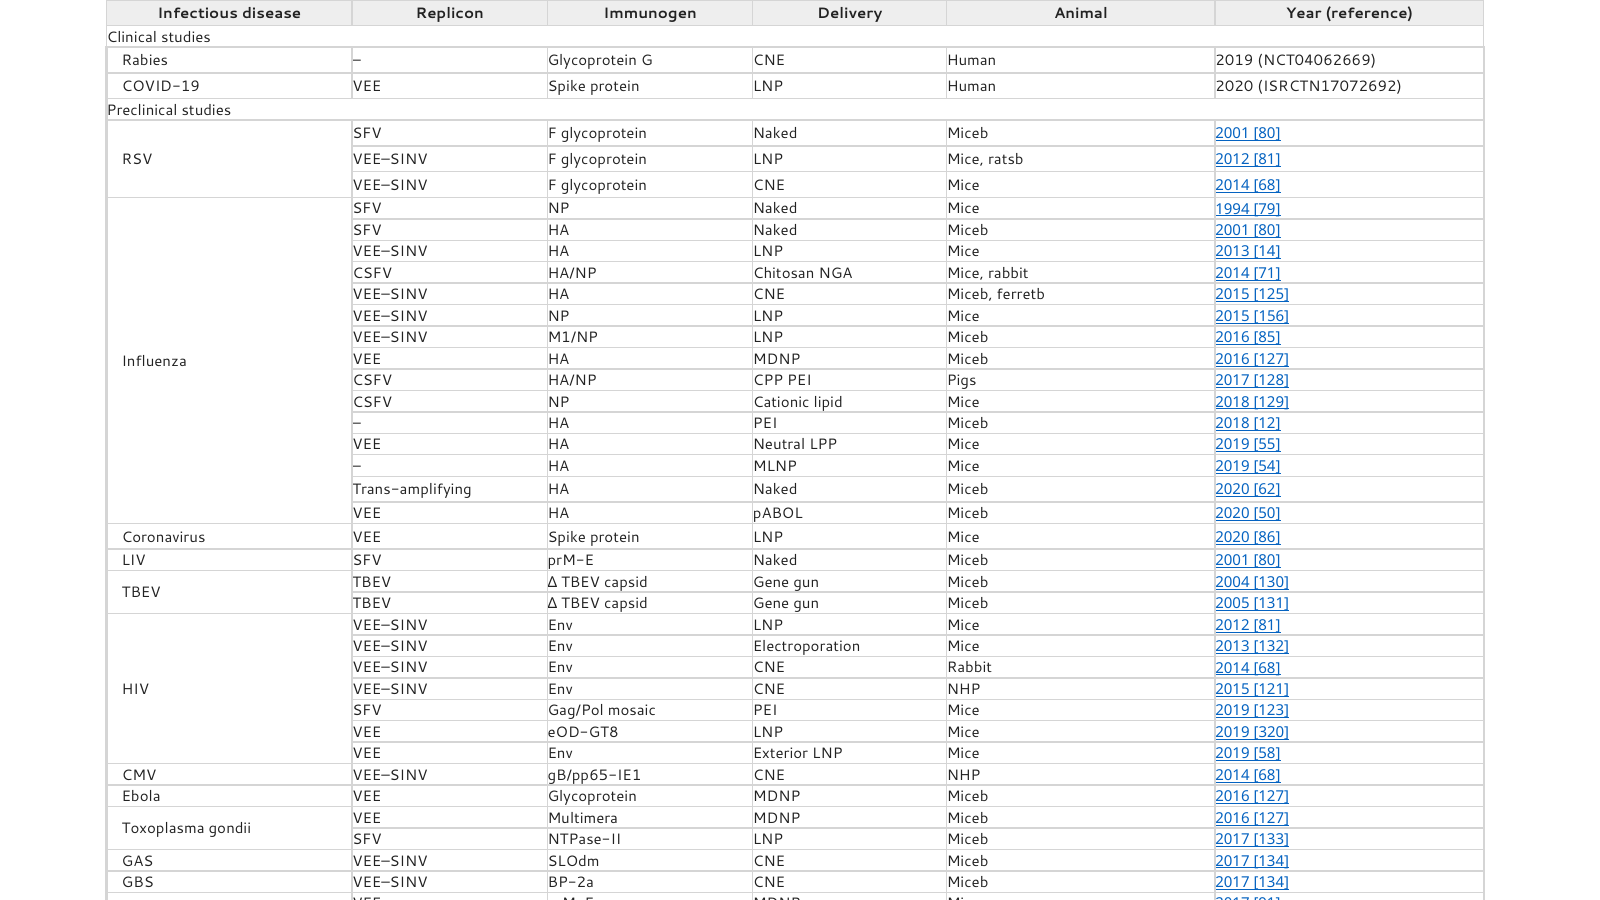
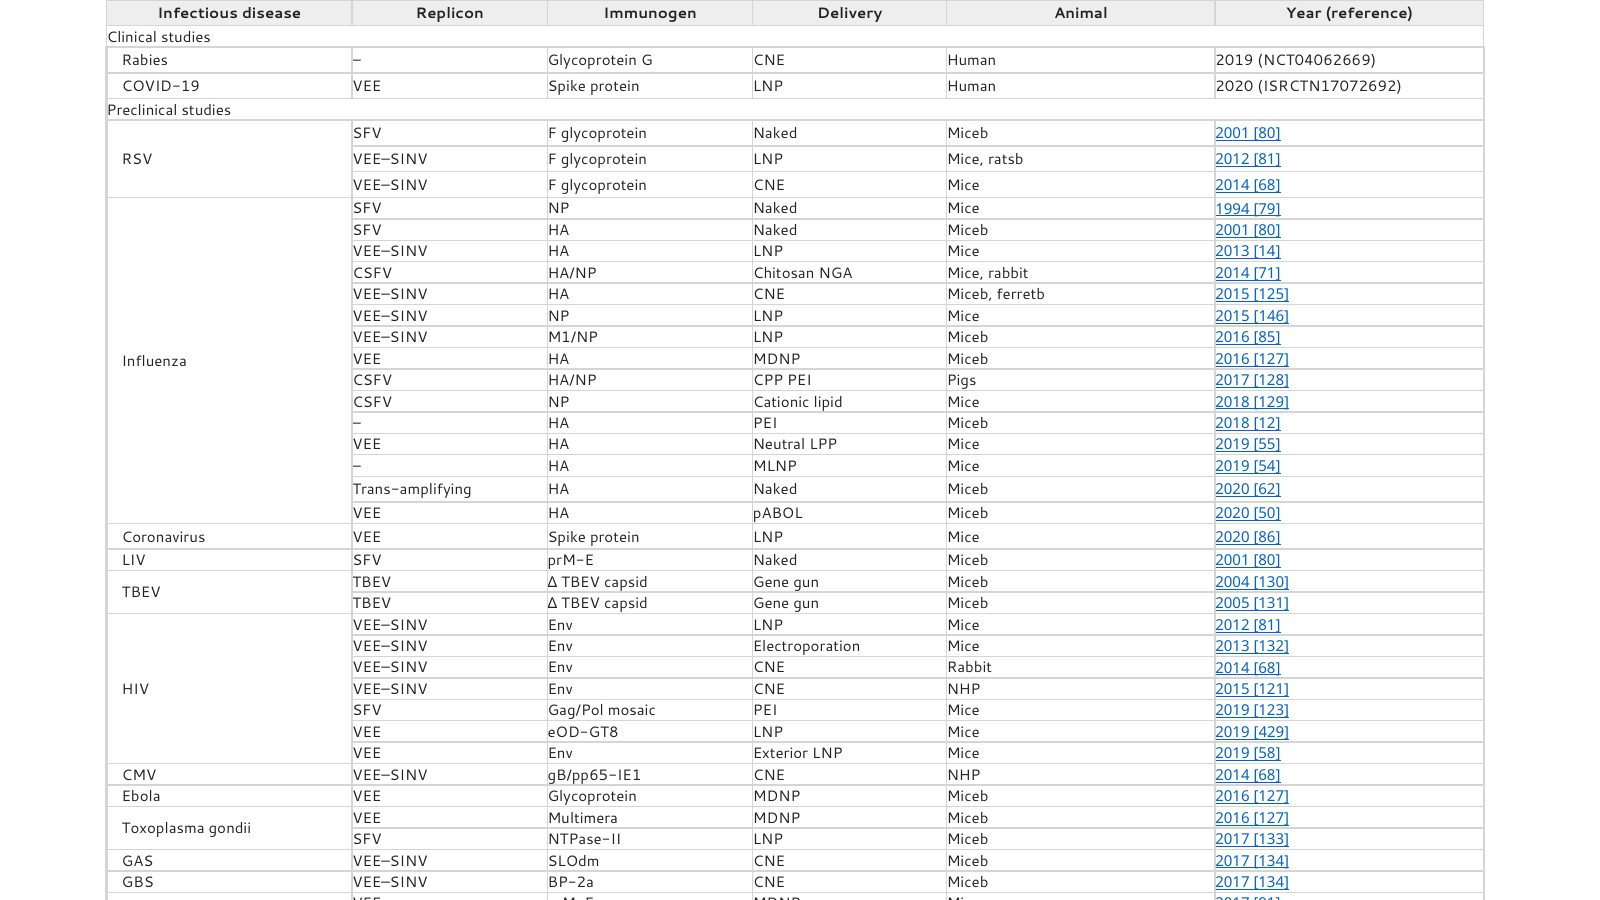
156: 156 -> 146
320: 320 -> 429
